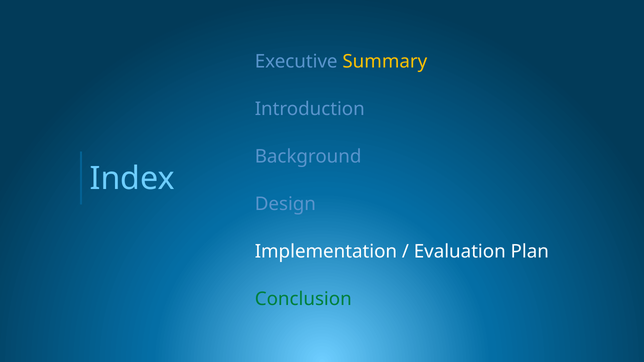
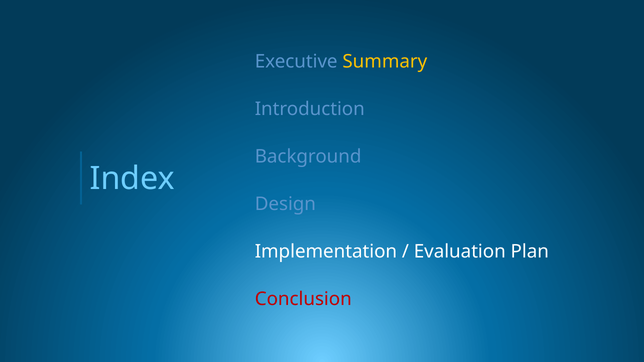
Conclusion colour: green -> red
